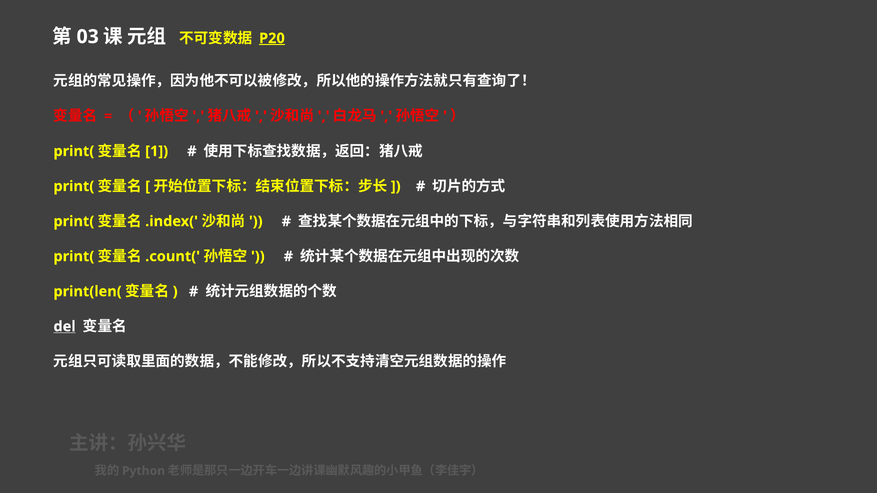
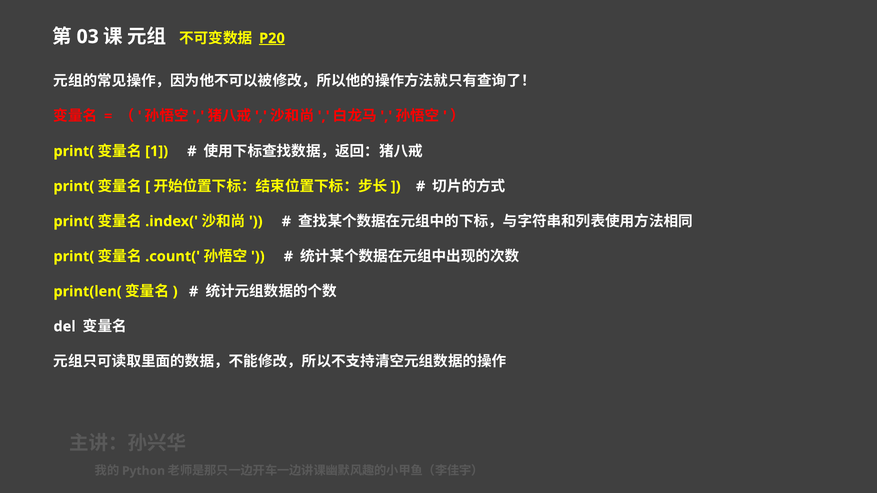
del underline: present -> none
